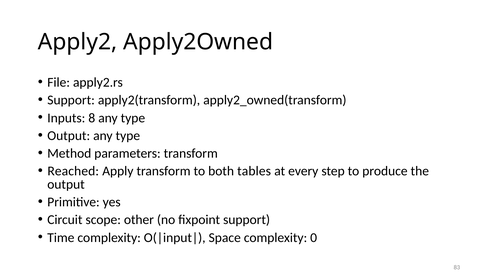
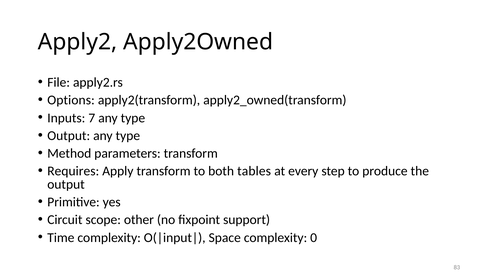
Support at (71, 100): Support -> Options
8: 8 -> 7
Reached: Reached -> Requires
